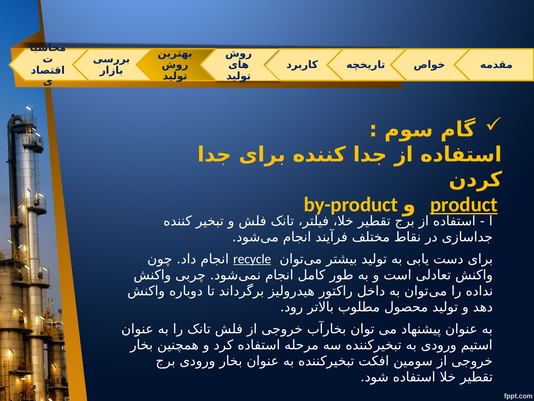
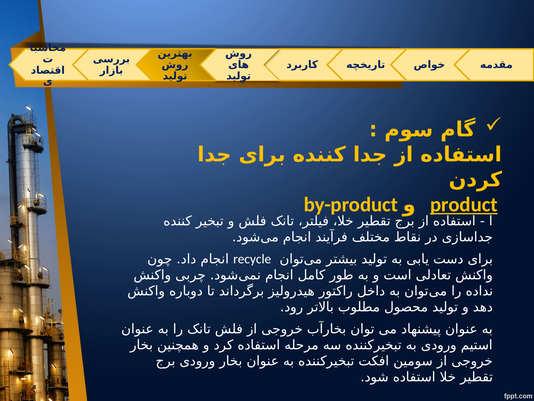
recycle underline: present -> none
